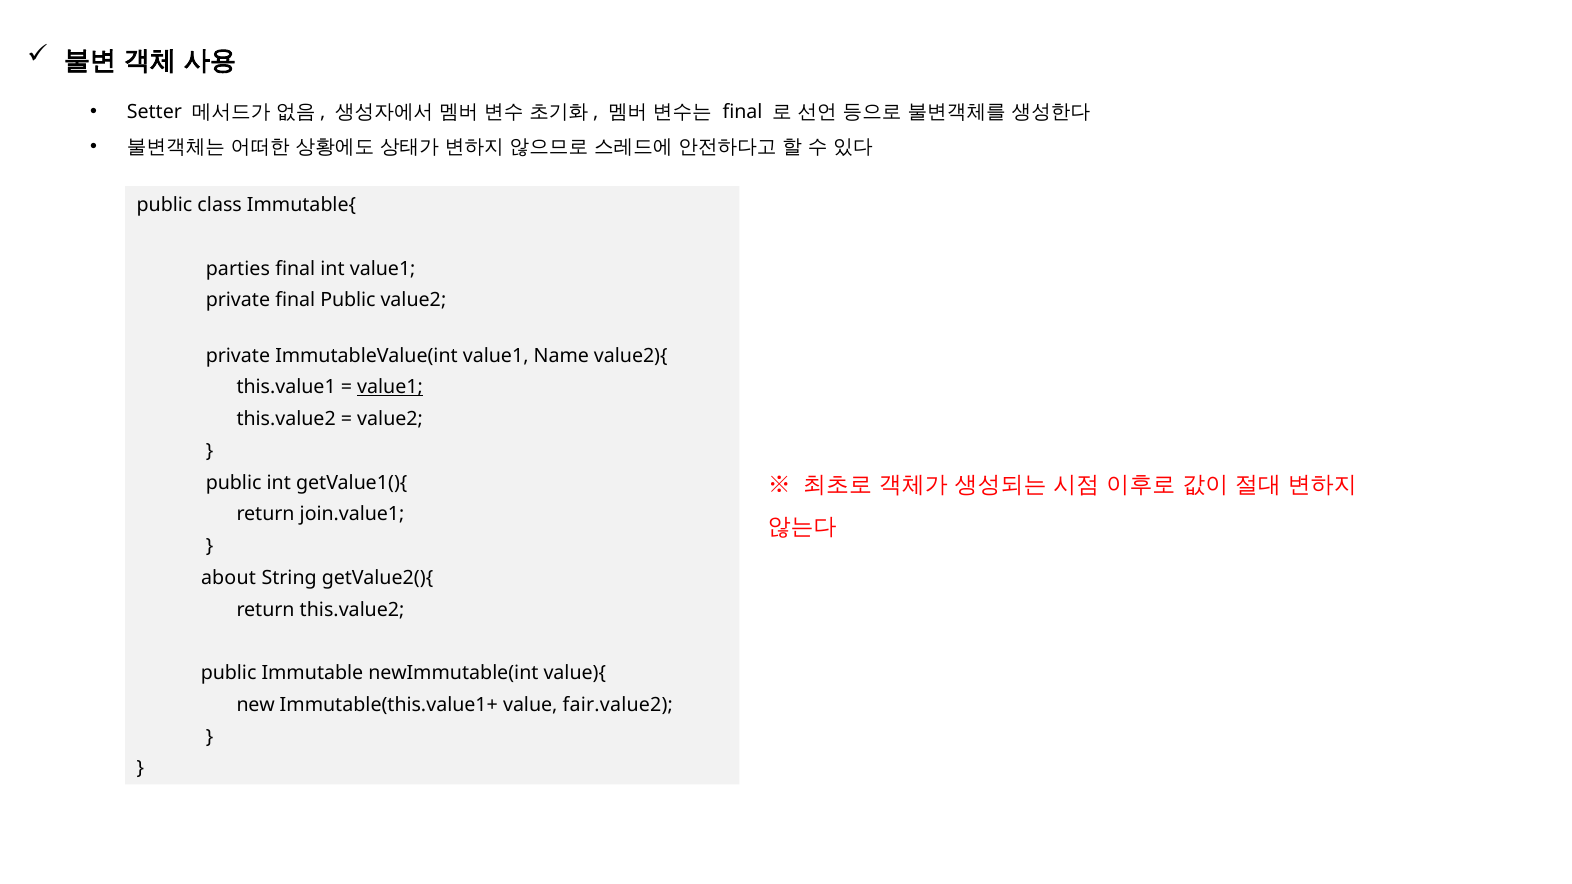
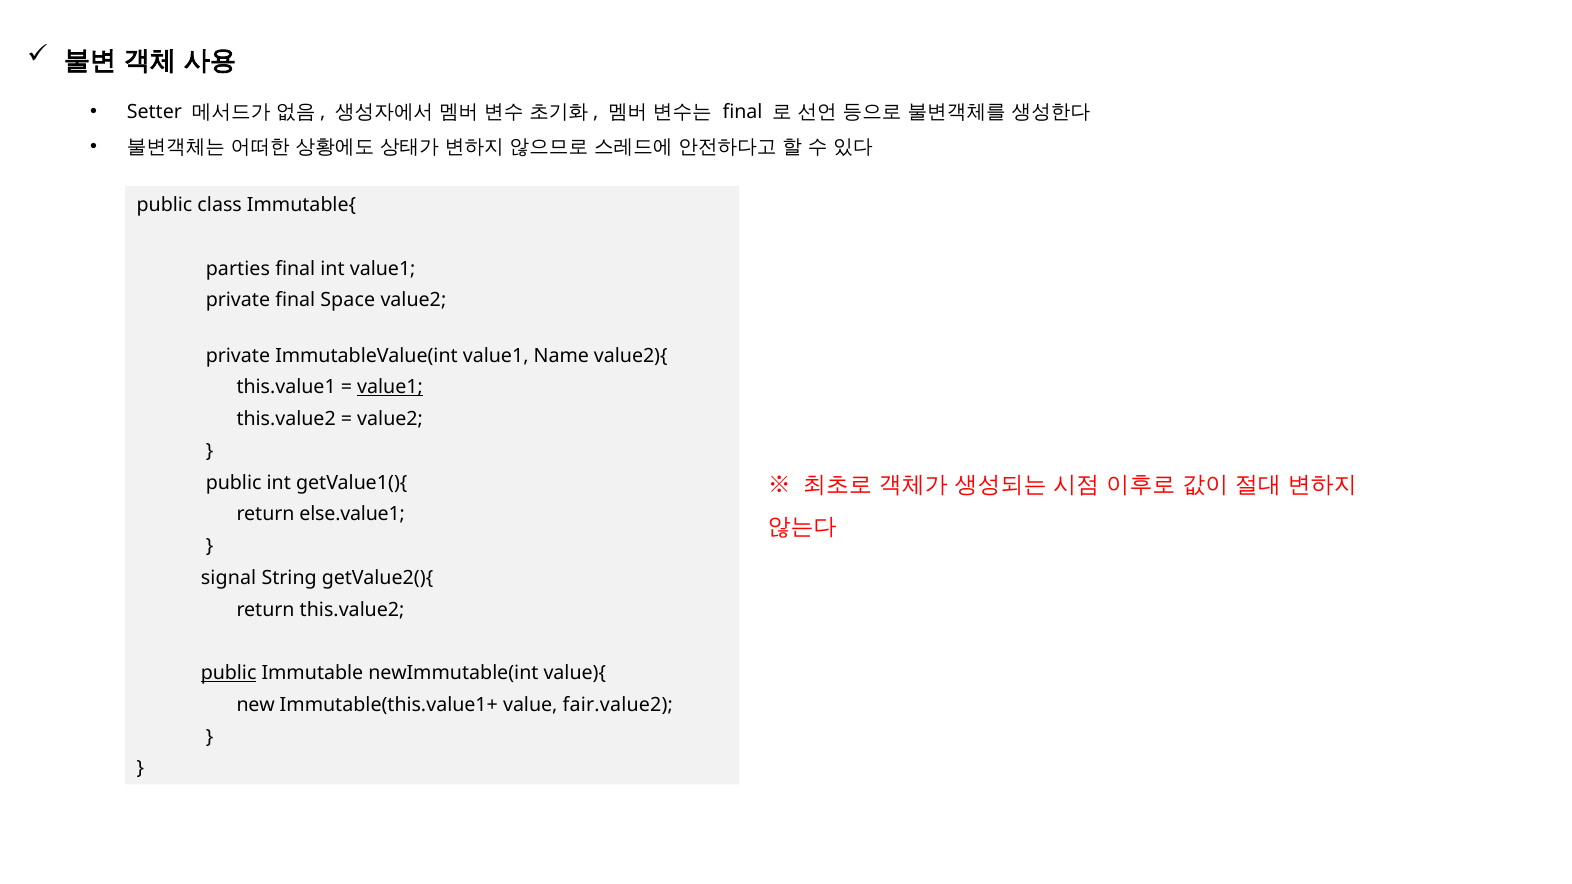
final Public: Public -> Space
join.value1: join.value1 -> else.value1
about: about -> signal
public at (229, 673) underline: none -> present
